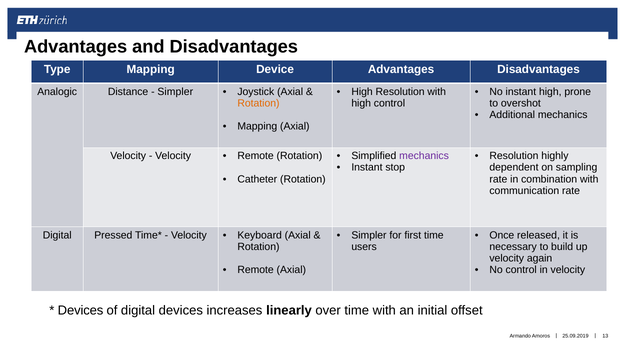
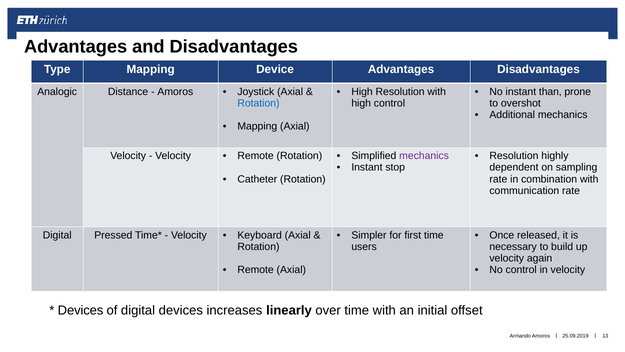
instant high: high -> than
Simpler at (175, 92): Simpler -> Amoros
Rotation at (258, 103) colour: orange -> blue
